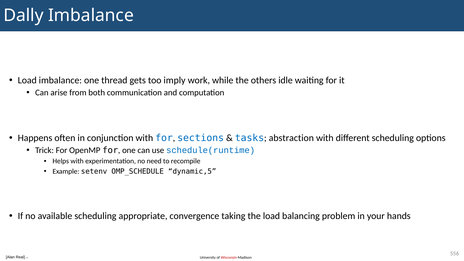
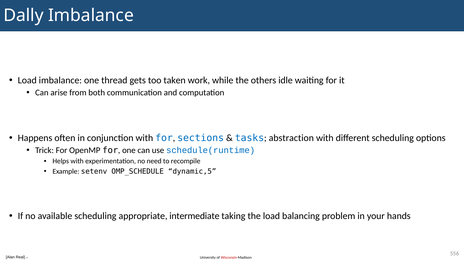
imply: imply -> taken
convergence: convergence -> intermediate
